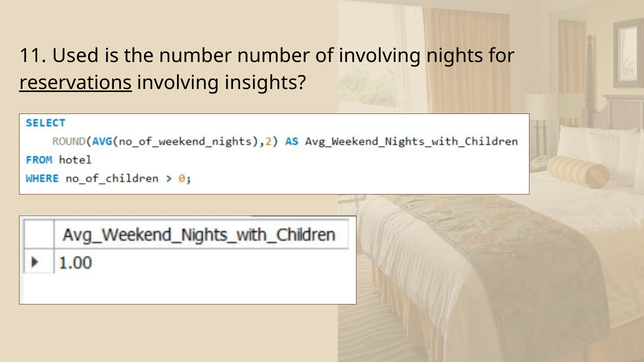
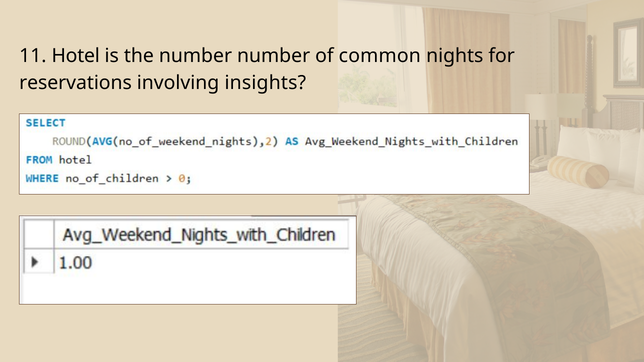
Used: Used -> Hotel
of involving: involving -> common
reservations underline: present -> none
